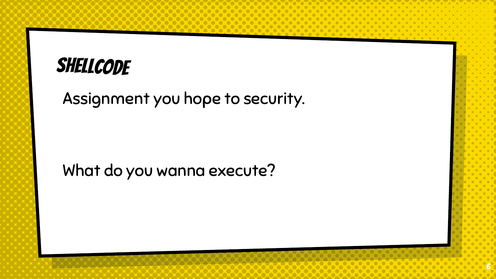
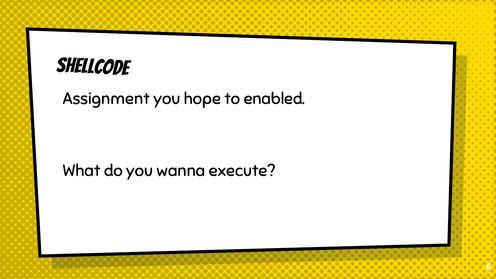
security: security -> enabled
